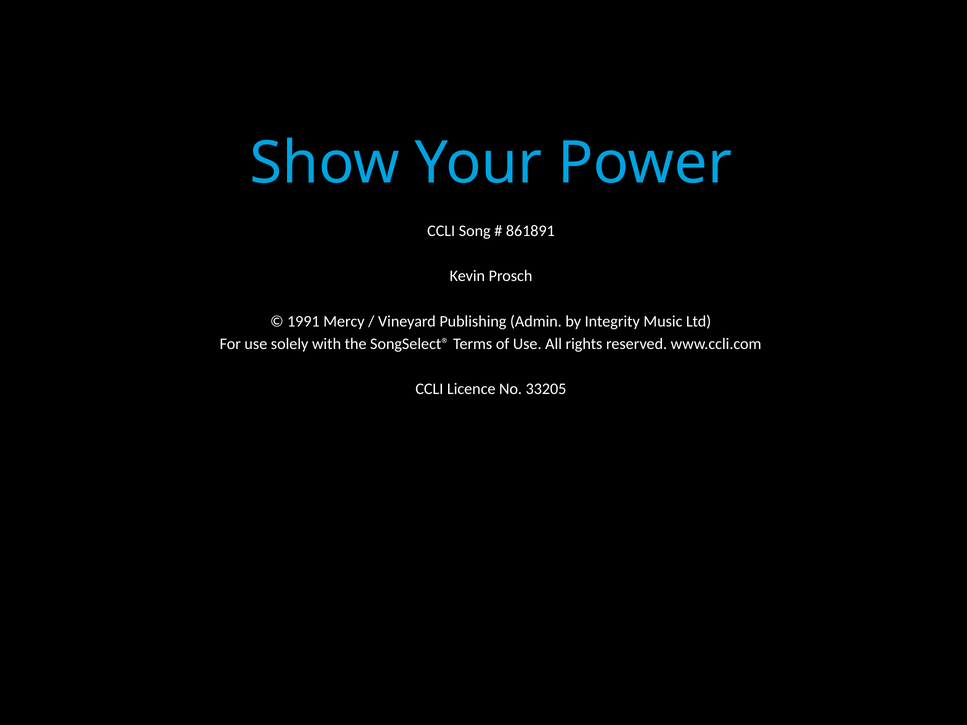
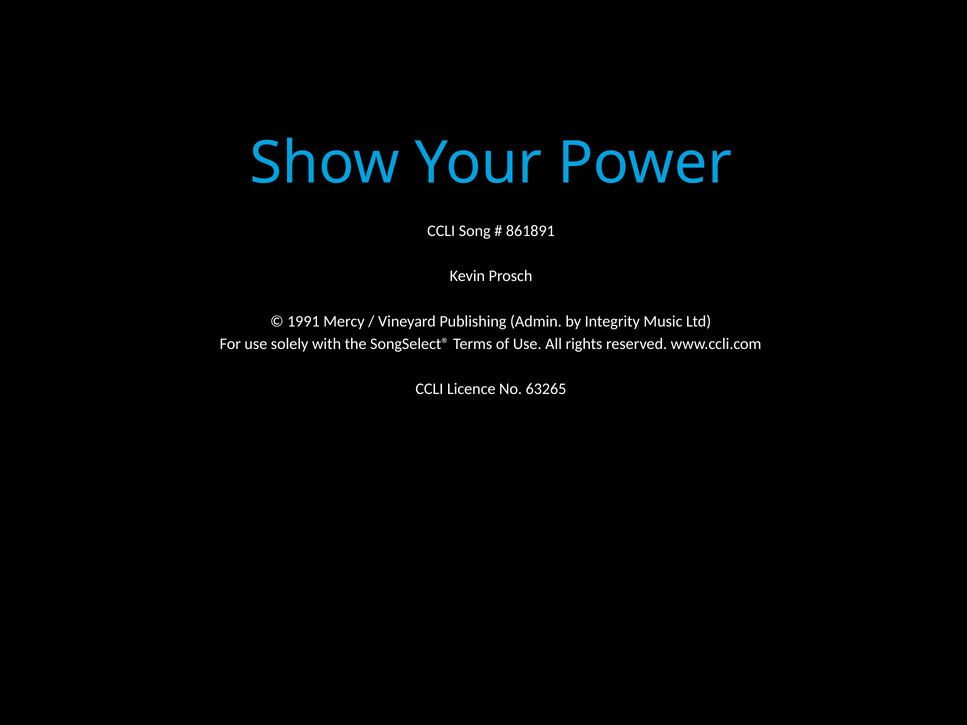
33205: 33205 -> 63265
